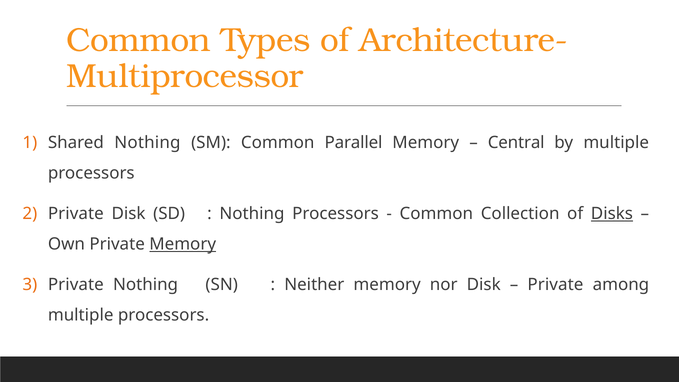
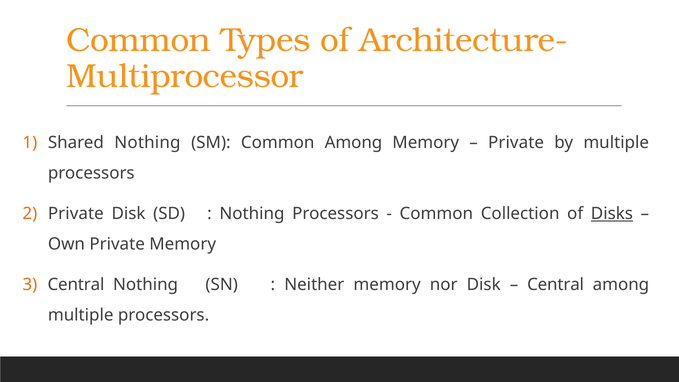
Common Parallel: Parallel -> Among
Central at (516, 143): Central -> Private
Memory at (183, 244) underline: present -> none
Private at (76, 285): Private -> Central
Private at (555, 285): Private -> Central
